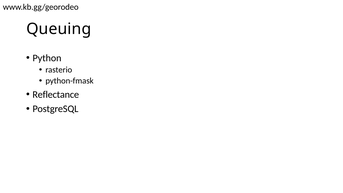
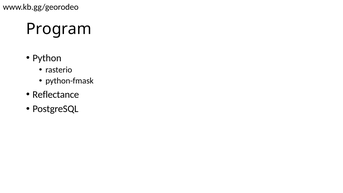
Queuing: Queuing -> Program
